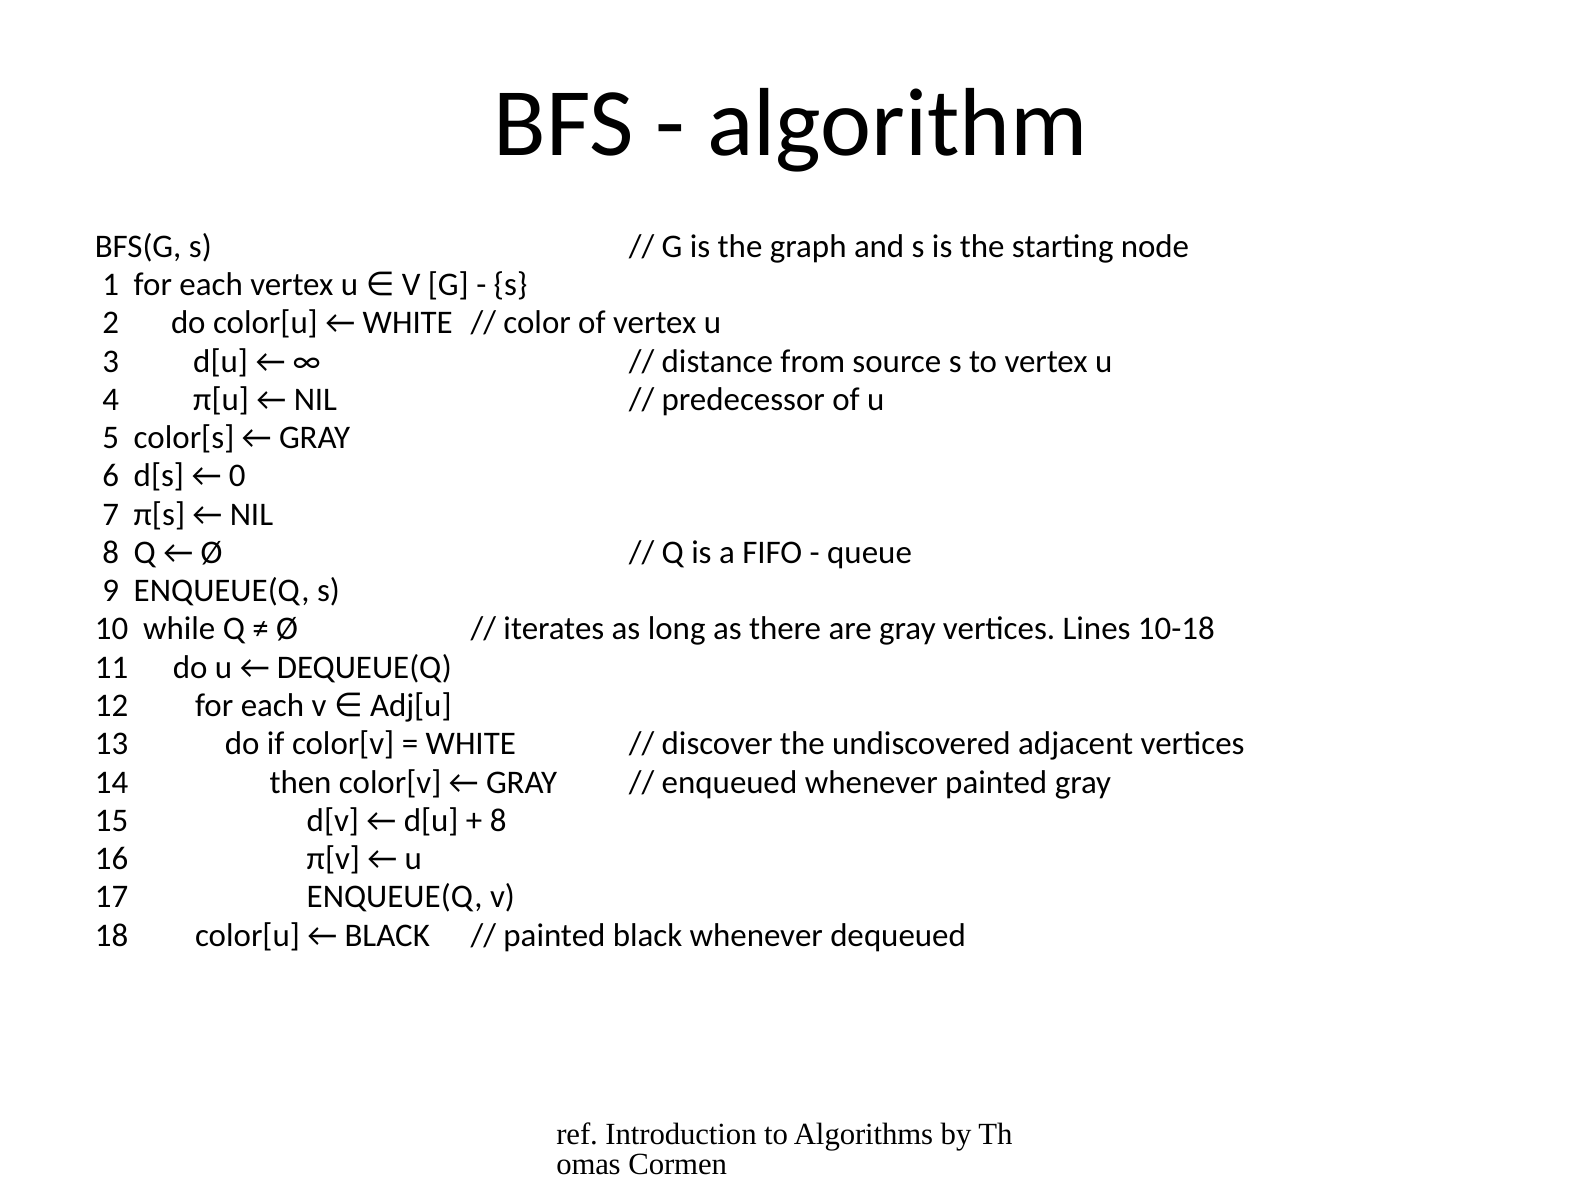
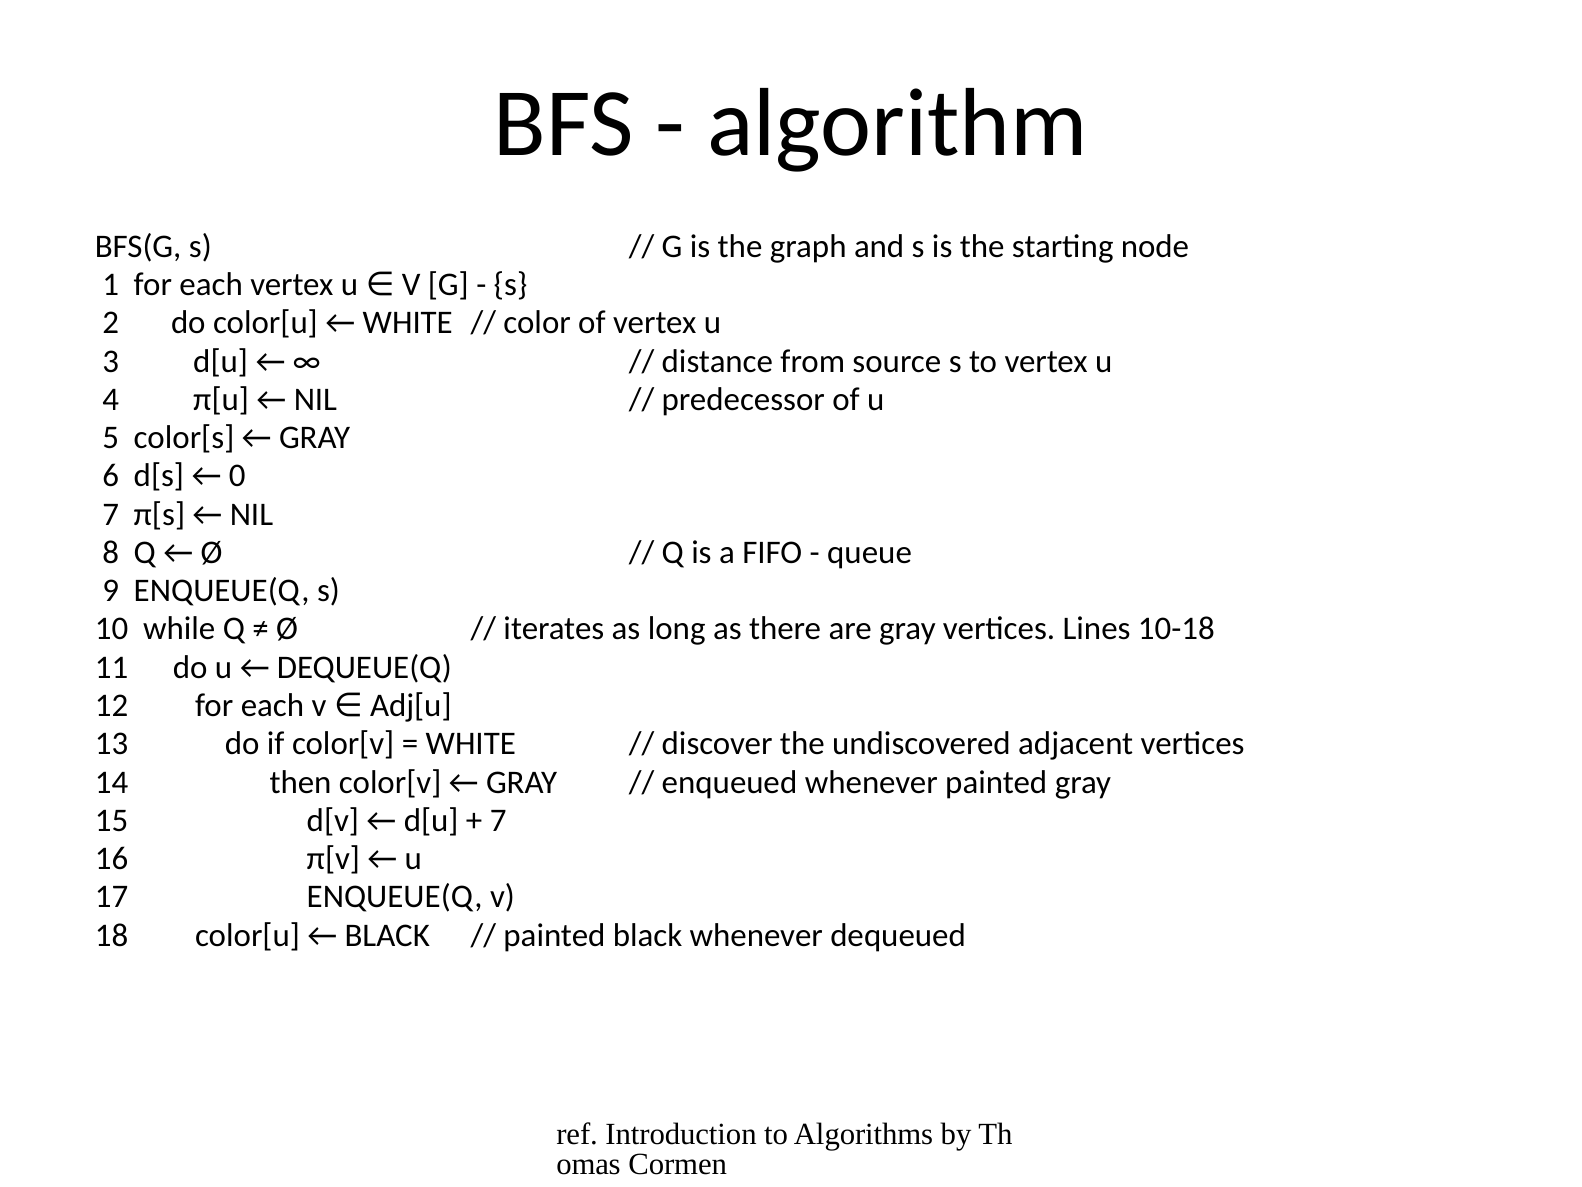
8 at (498, 820): 8 -> 7
